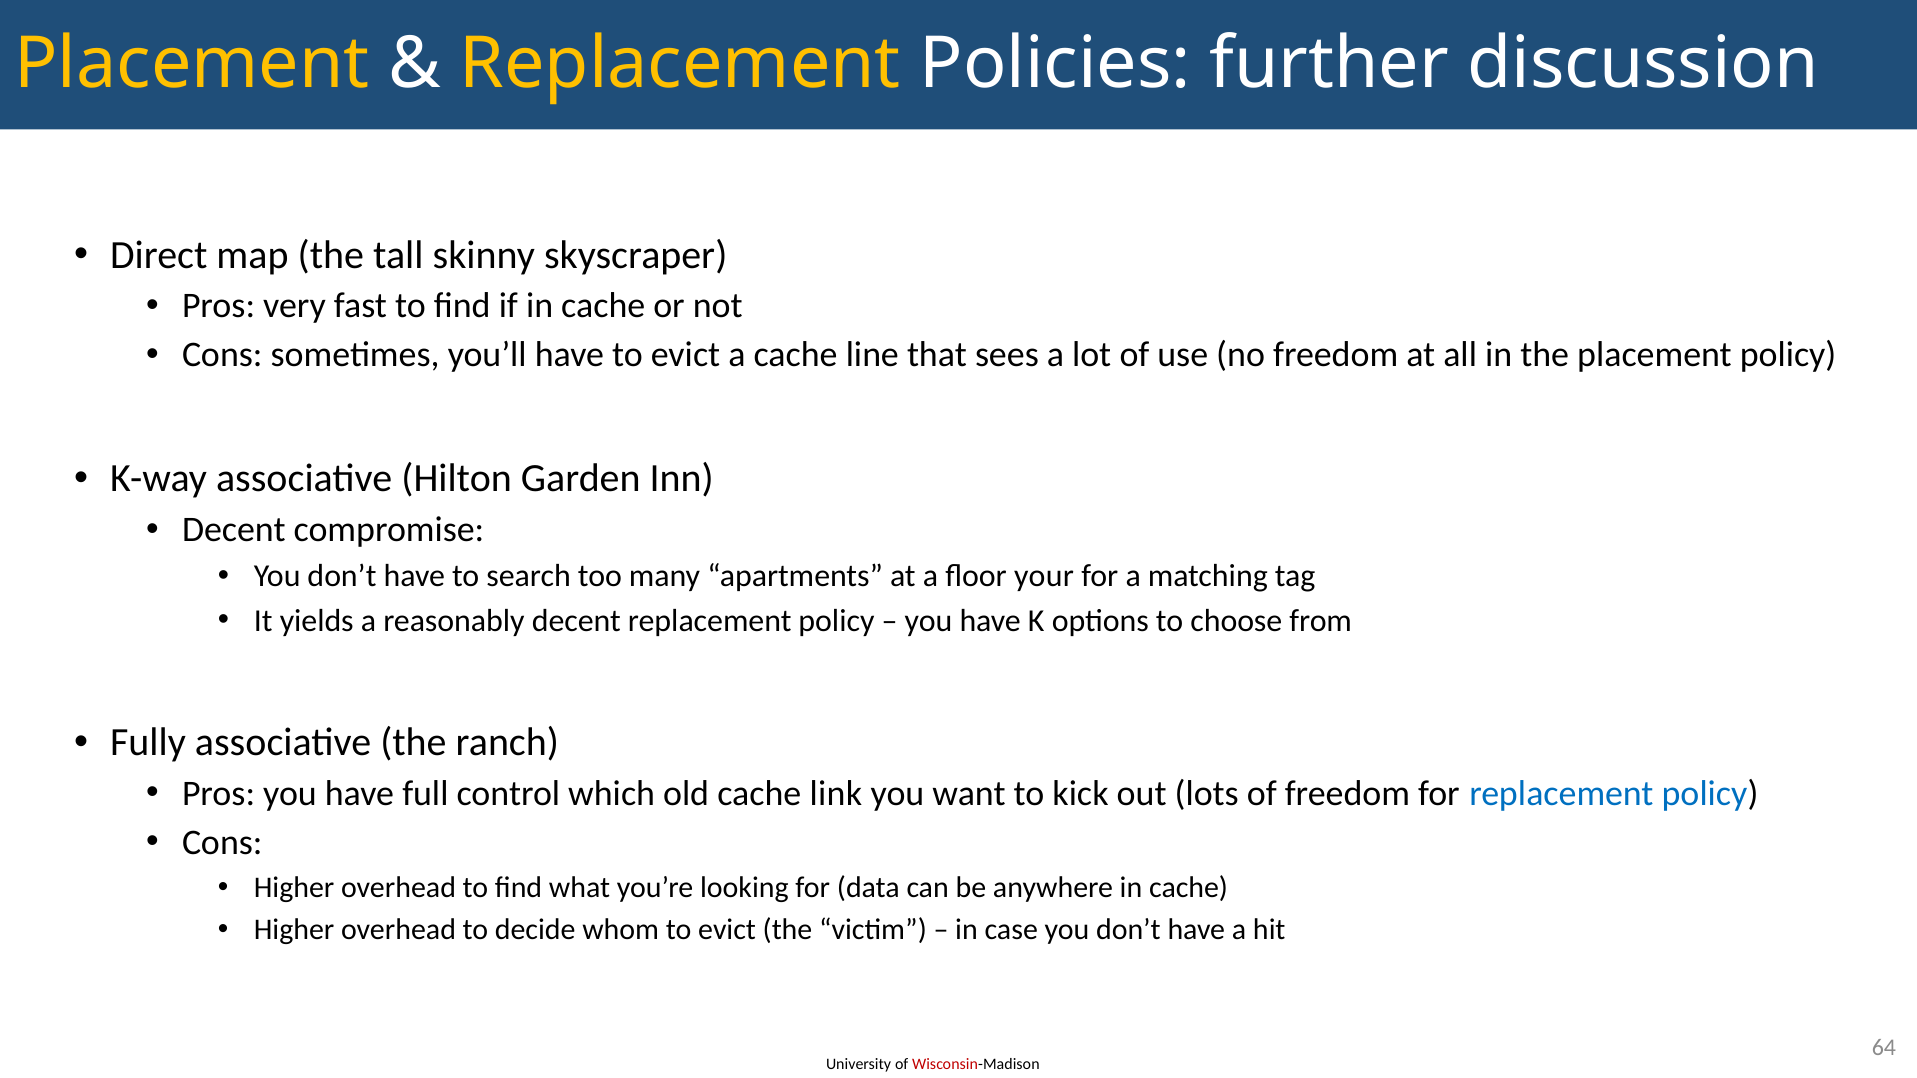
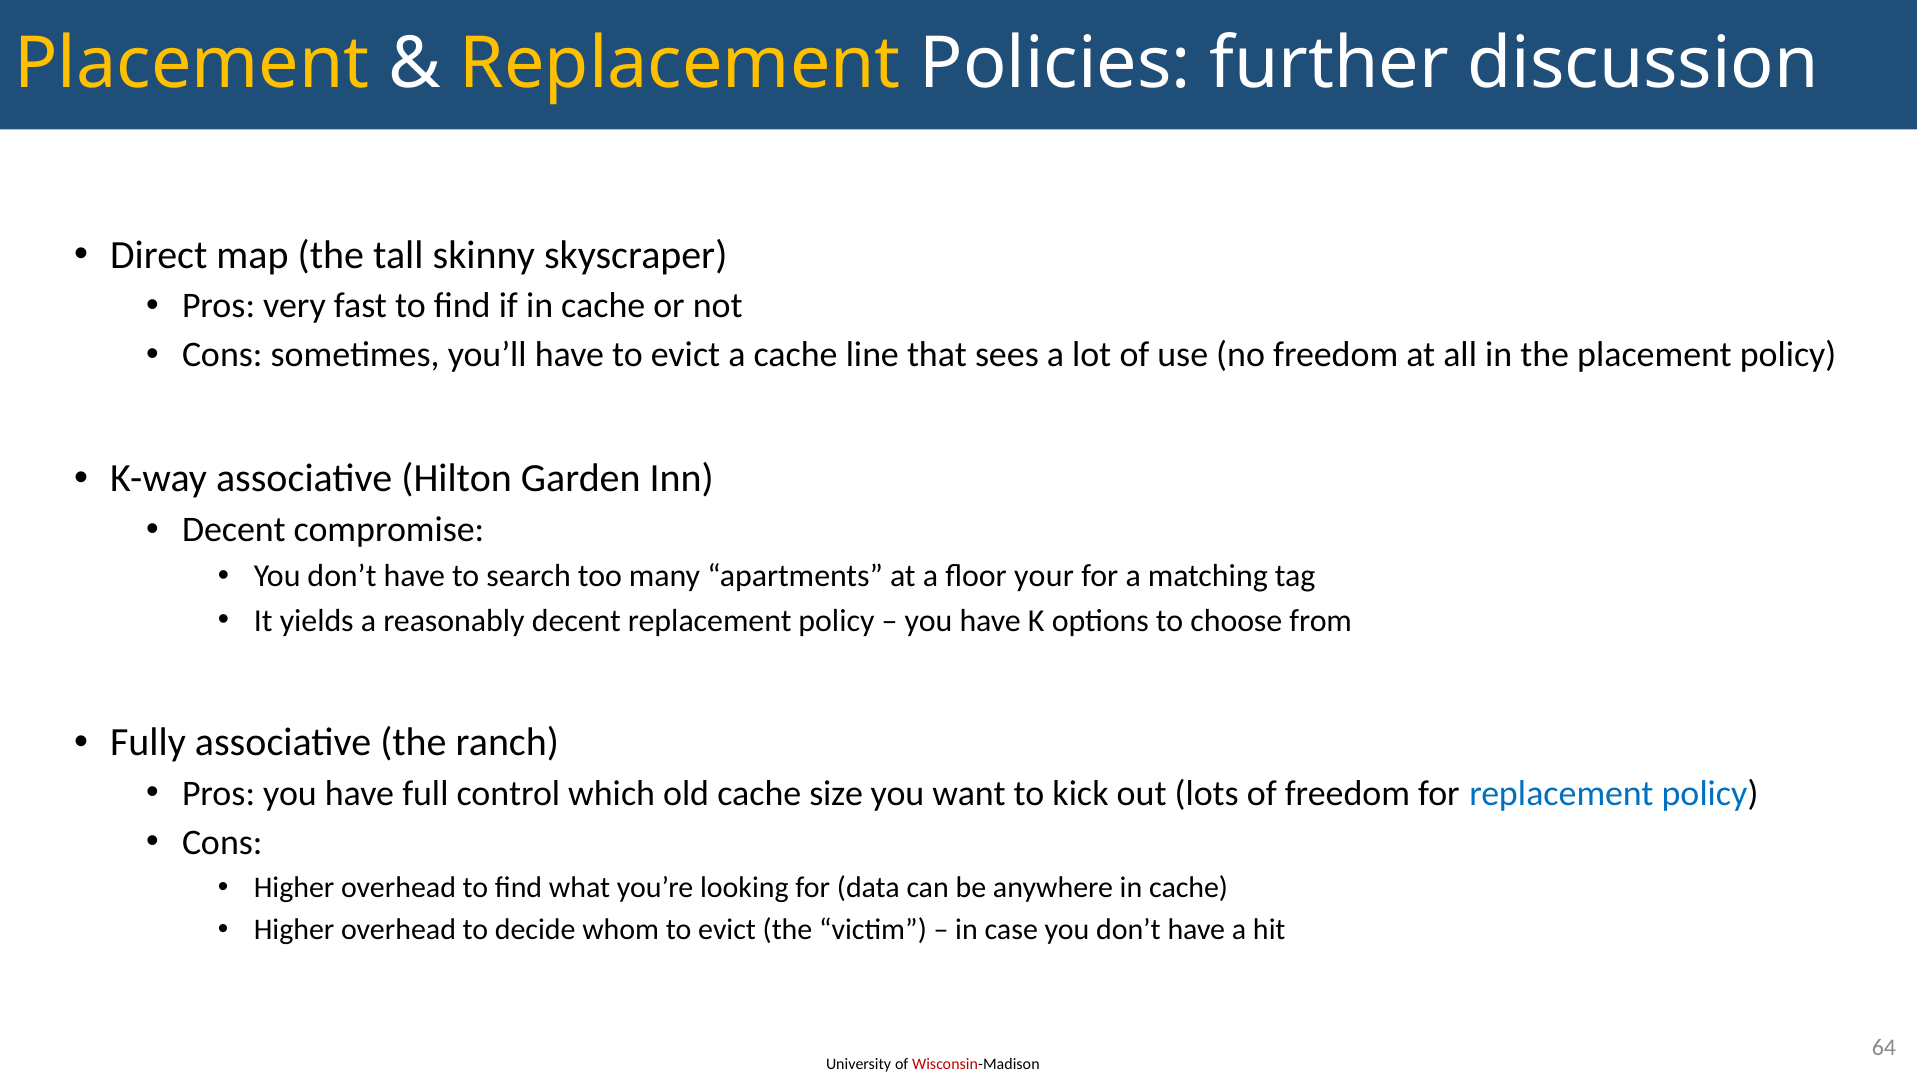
link: link -> size
